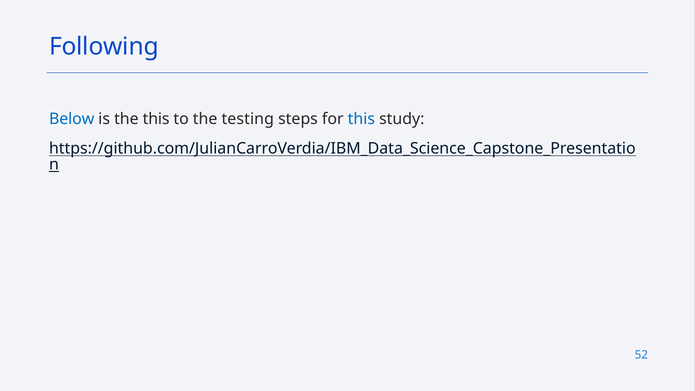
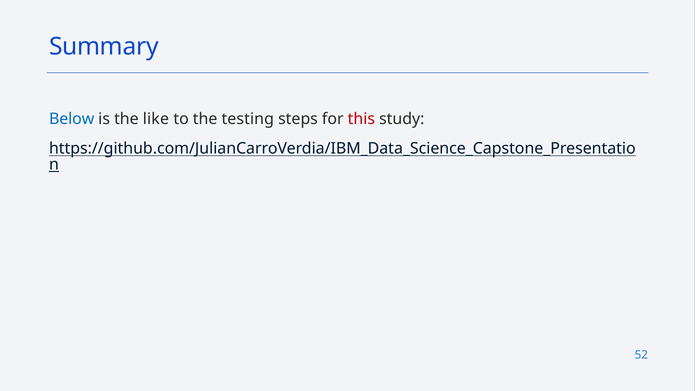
Following: Following -> Summary
the this: this -> like
this at (361, 119) colour: blue -> red
